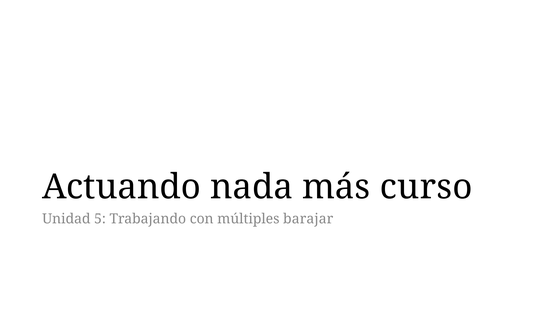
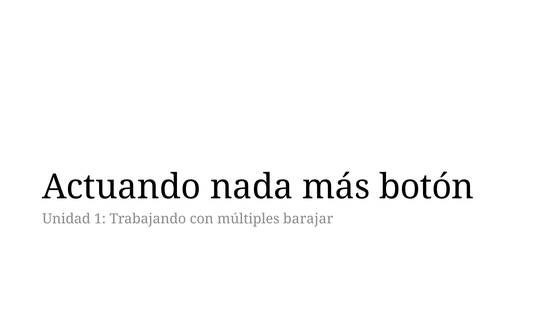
curso: curso -> botón
5: 5 -> 1
